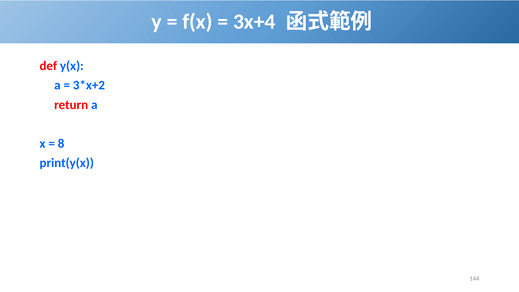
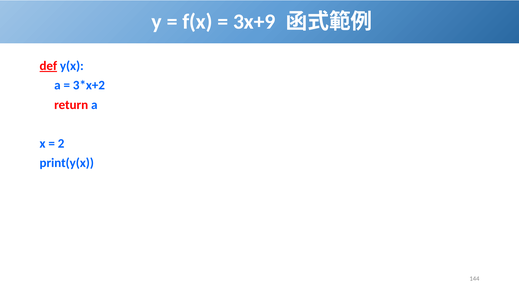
3x+4: 3x+4 -> 3x+9
def underline: none -> present
8: 8 -> 2
